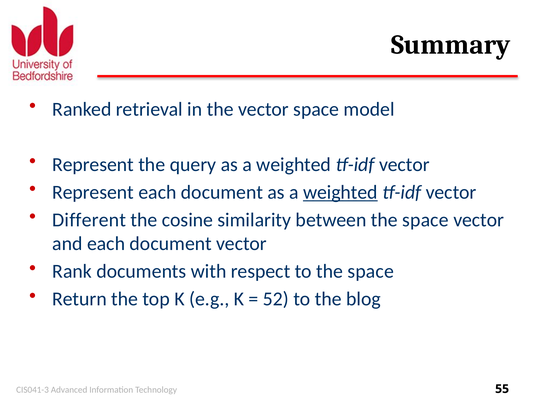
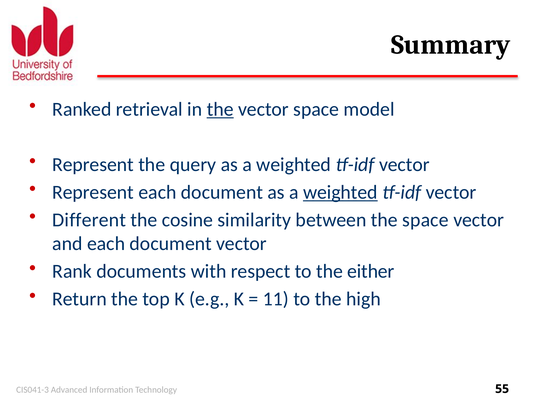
the at (220, 109) underline: none -> present
to the space: space -> either
52: 52 -> 11
blog: blog -> high
